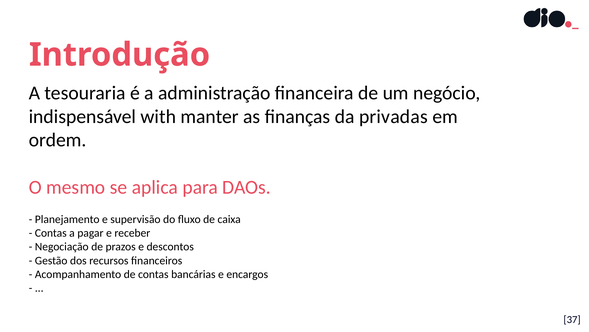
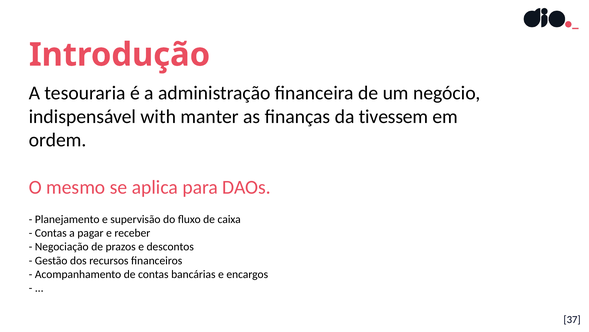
privadas: privadas -> tivessem
